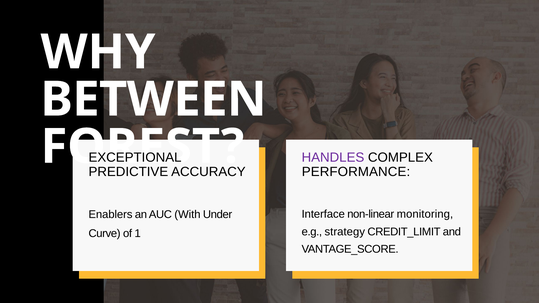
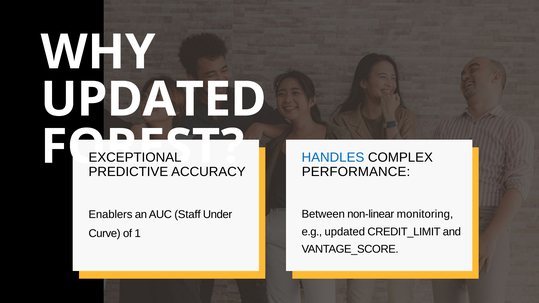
BETWEEN at (154, 100): BETWEEN -> UPDATED
HANDLES colour: purple -> blue
Interface: Interface -> Between
With: With -> Staff
e.g strategy: strategy -> updated
